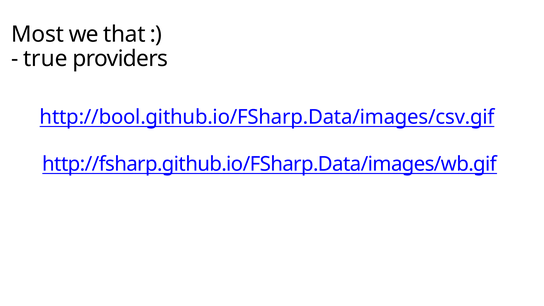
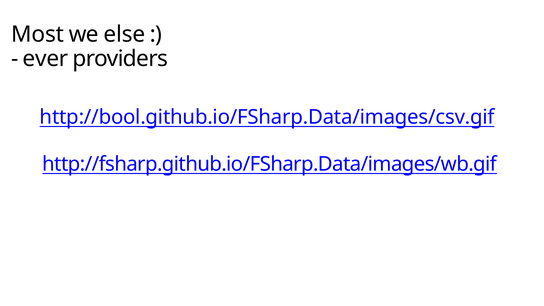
that: that -> else
true: true -> ever
